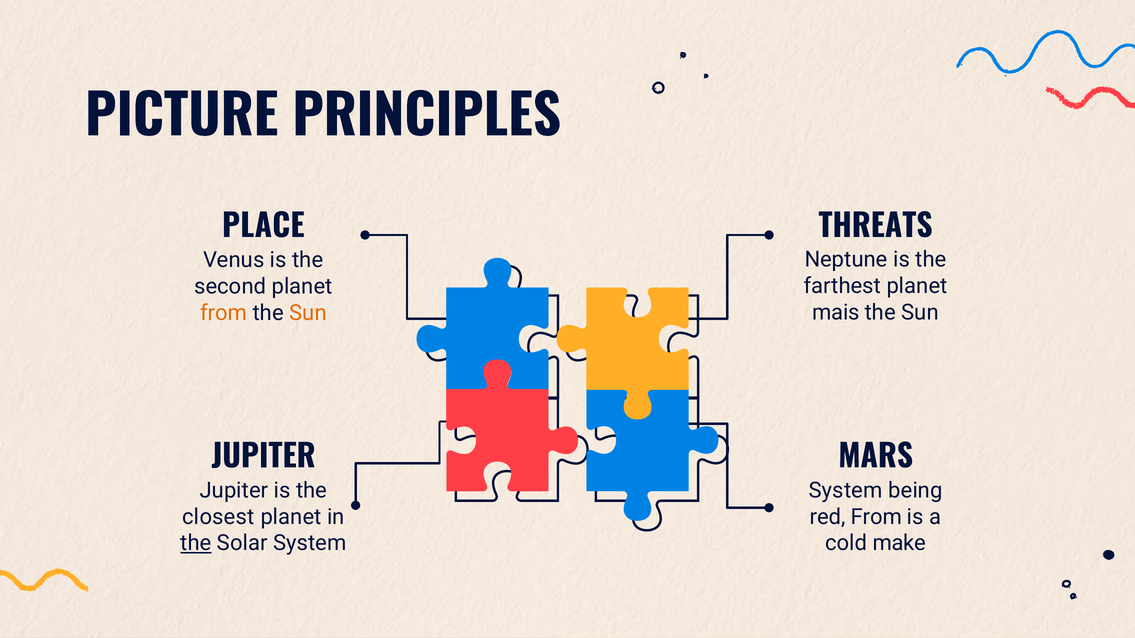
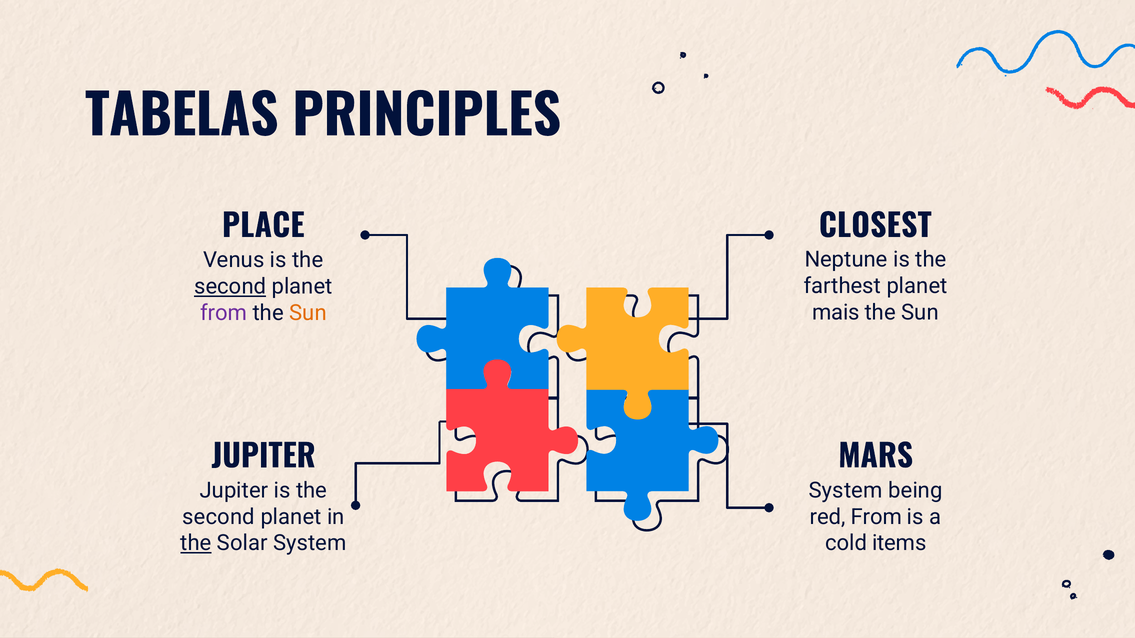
PICTURE: PICTURE -> TABELAS
THREATS: THREATS -> CLOSEST
second at (230, 287) underline: none -> present
from at (224, 313) colour: orange -> purple
closest at (218, 517): closest -> second
make: make -> items
